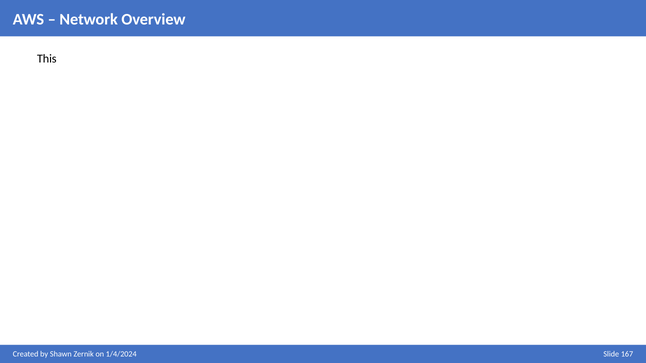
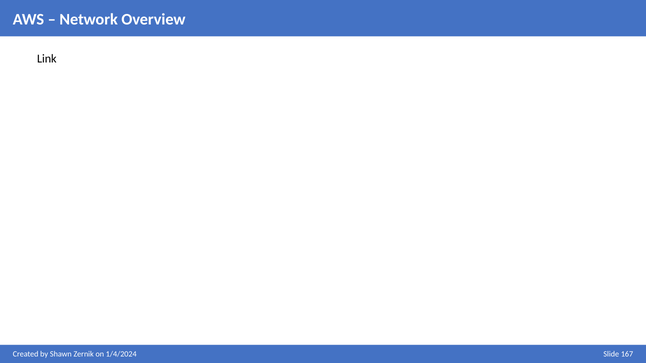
This: This -> Link
